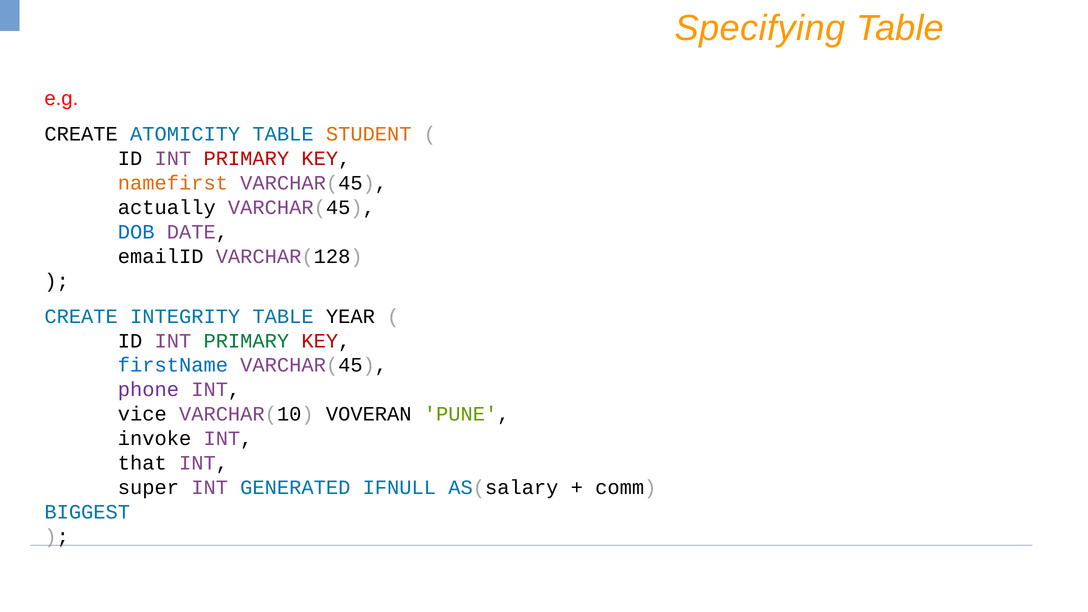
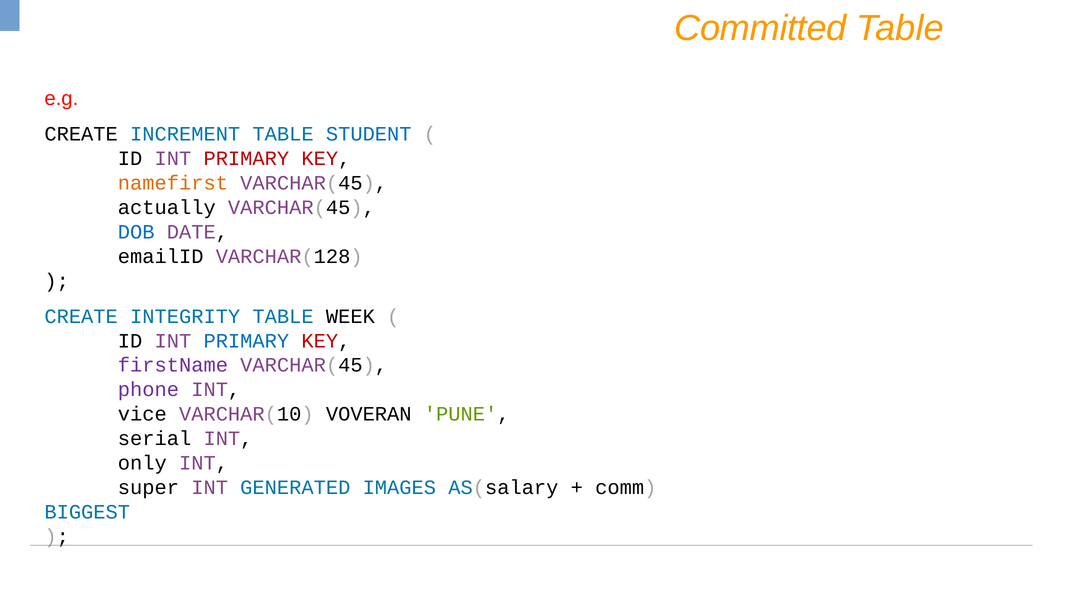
Specifying: Specifying -> Committed
ATOMICITY: ATOMICITY -> INCREMENT
STUDENT colour: orange -> blue
YEAR: YEAR -> WEEK
PRIMARY at (246, 341) colour: green -> blue
firstName colour: blue -> purple
invoke: invoke -> serial
that: that -> only
IFNULL: IFNULL -> IMAGES
